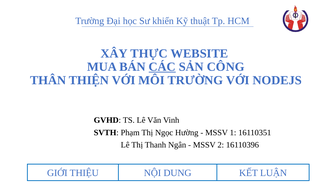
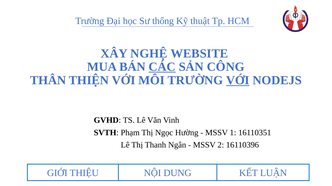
khiển: khiển -> thống
THỰC: THỰC -> NGHỆ
VỚI at (238, 81) underline: none -> present
